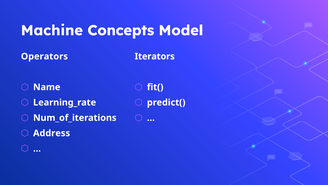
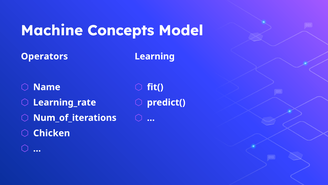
Iterators: Iterators -> Learning
Address: Address -> Chicken
